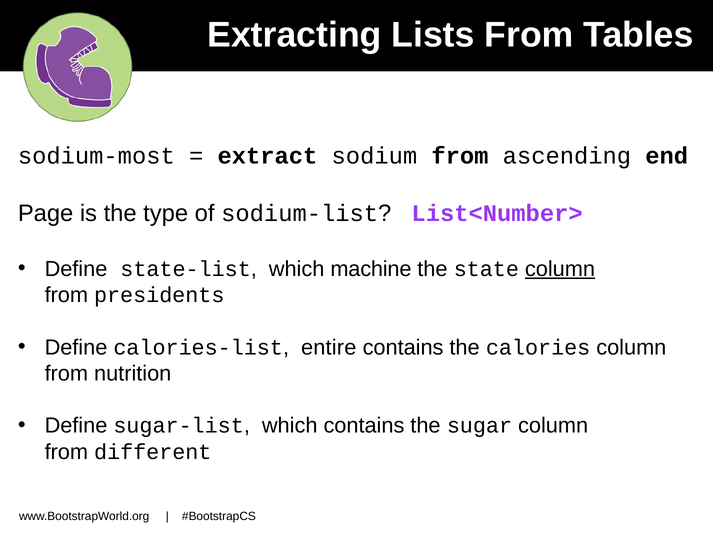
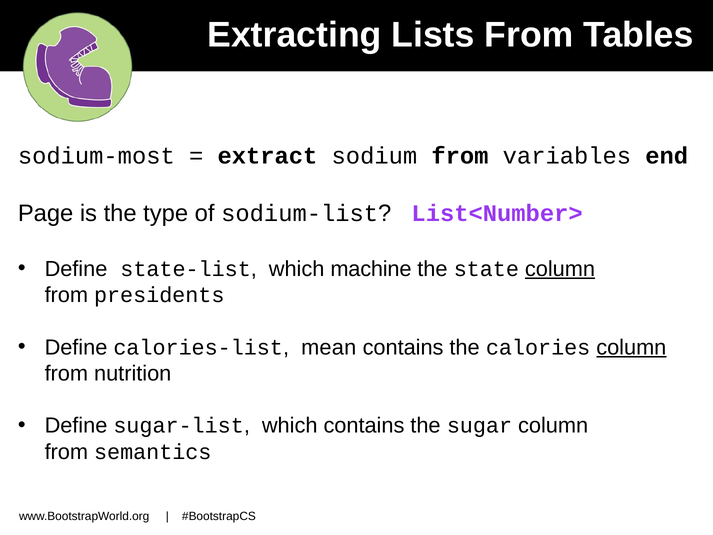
ascending: ascending -> variables
entire: entire -> mean
column at (631, 347) underline: none -> present
different: different -> semantics
